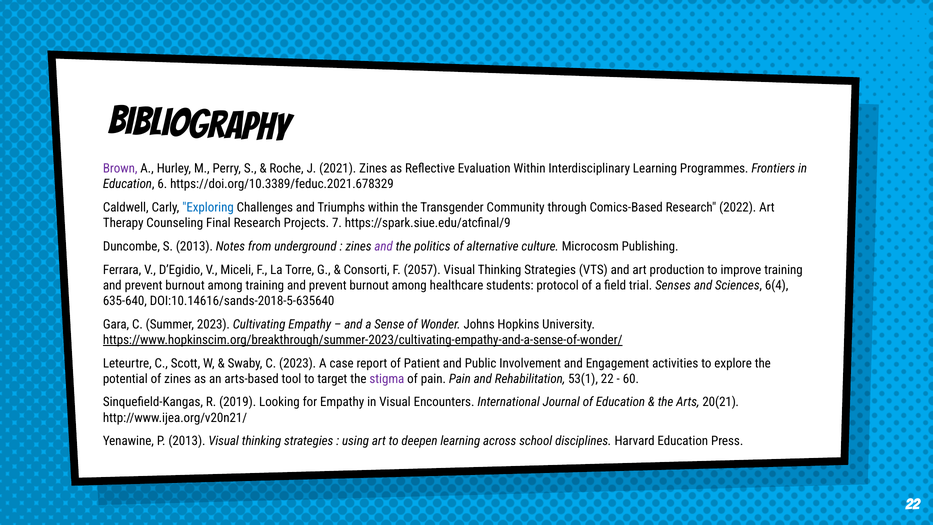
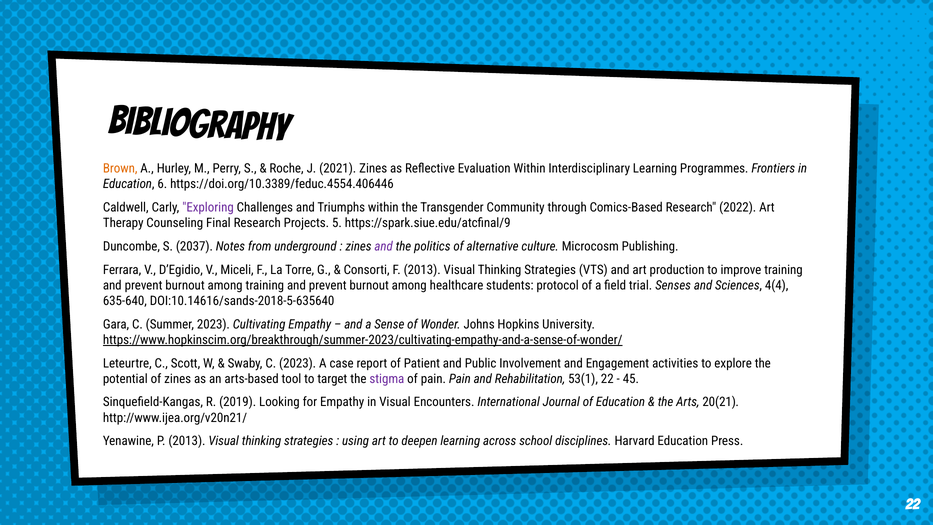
Brown colour: purple -> orange
https://doi.org/10.3389/feduc.2021.678329: https://doi.org/10.3389/feduc.2021.678329 -> https://doi.org/10.3389/feduc.4554.406446
Exploring colour: blue -> purple
7: 7 -> 5
S 2013: 2013 -> 2037
F 2057: 2057 -> 2013
6(4: 6(4 -> 4(4
60: 60 -> 45
